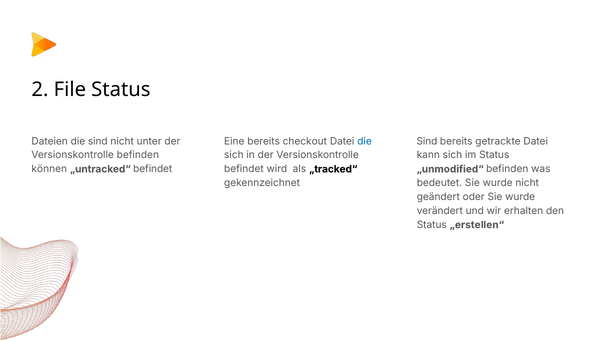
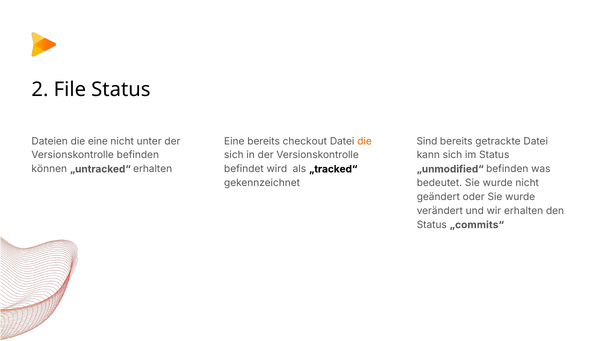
die sind: sind -> eine
die at (365, 141) colour: blue -> orange
„untracked“ befindet: befindet -> erhalten
„erstellen“: „erstellen“ -> „commits“
